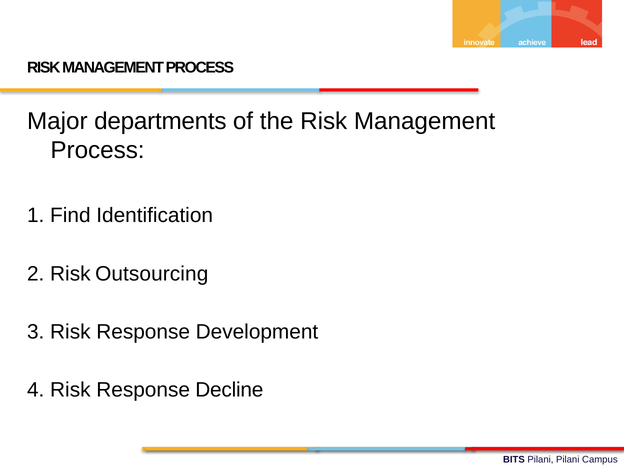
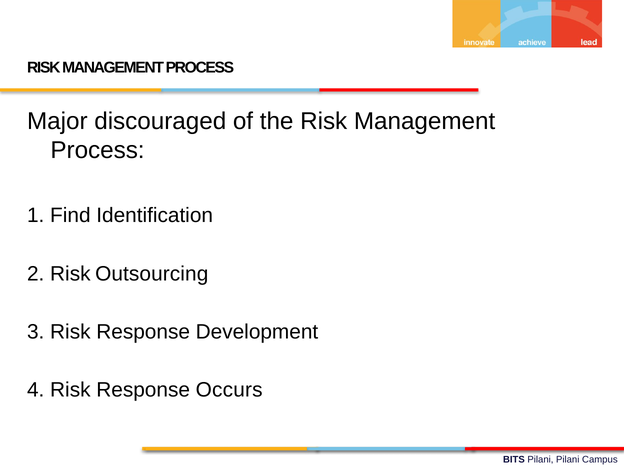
departments: departments -> discouraged
Decline: Decline -> Occurs
